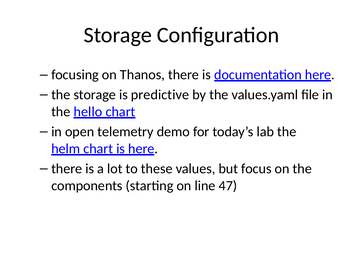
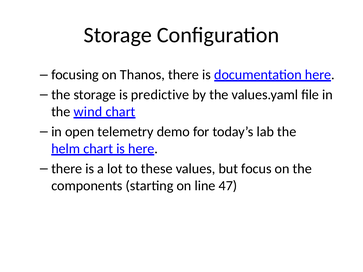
hello: hello -> wind
